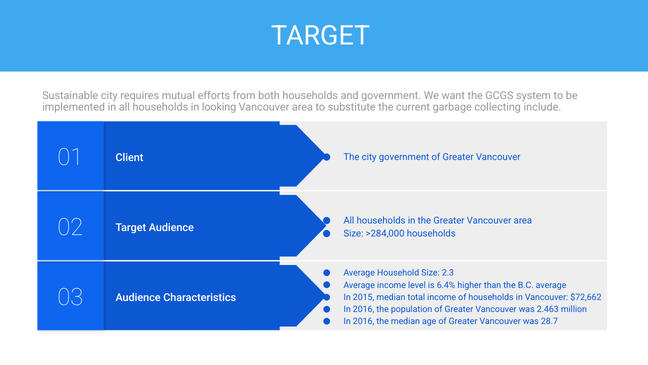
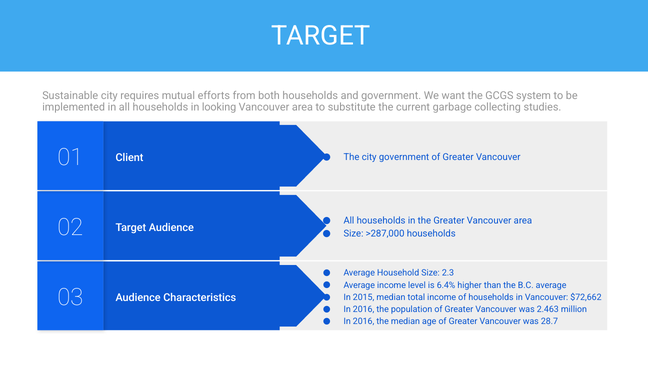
include: include -> studies
>284,000: >284,000 -> >287,000
